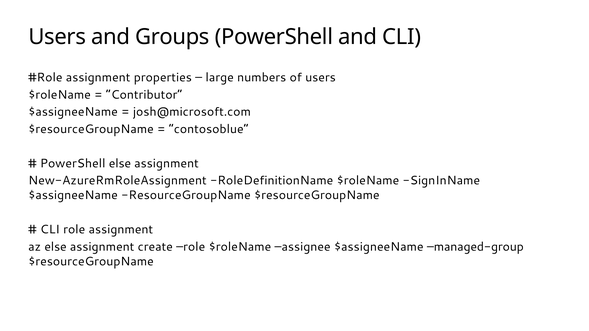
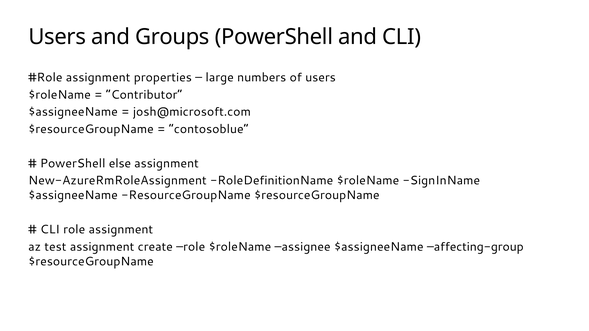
az else: else -> test
managed-group: managed-group -> affecting-group
